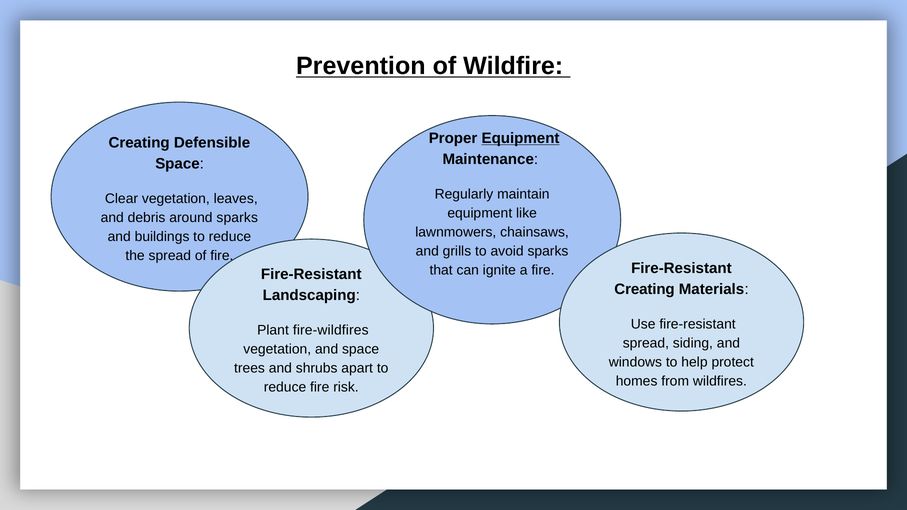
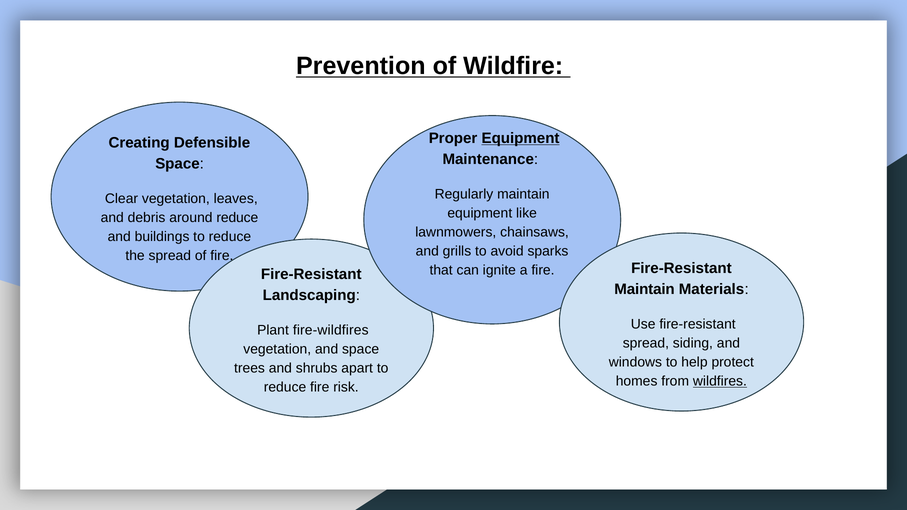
around sparks: sparks -> reduce
Creating at (645, 289): Creating -> Maintain
wildfires underline: none -> present
